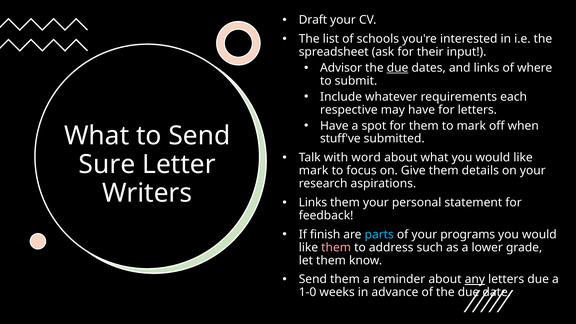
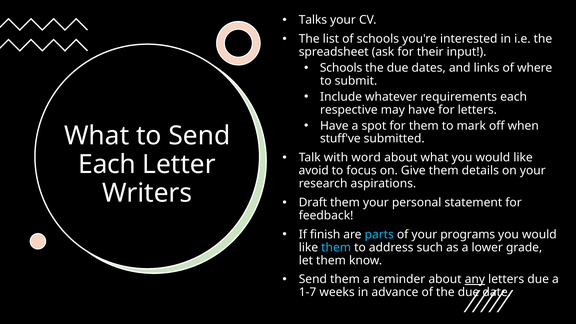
Draft: Draft -> Talks
Advisor at (341, 68): Advisor -> Schools
due at (398, 68) underline: present -> none
Sure at (107, 164): Sure -> Each
mark at (314, 171): mark -> avoid
Links at (313, 203): Links -> Draft
them at (336, 247) colour: pink -> light blue
1-0: 1-0 -> 1-7
